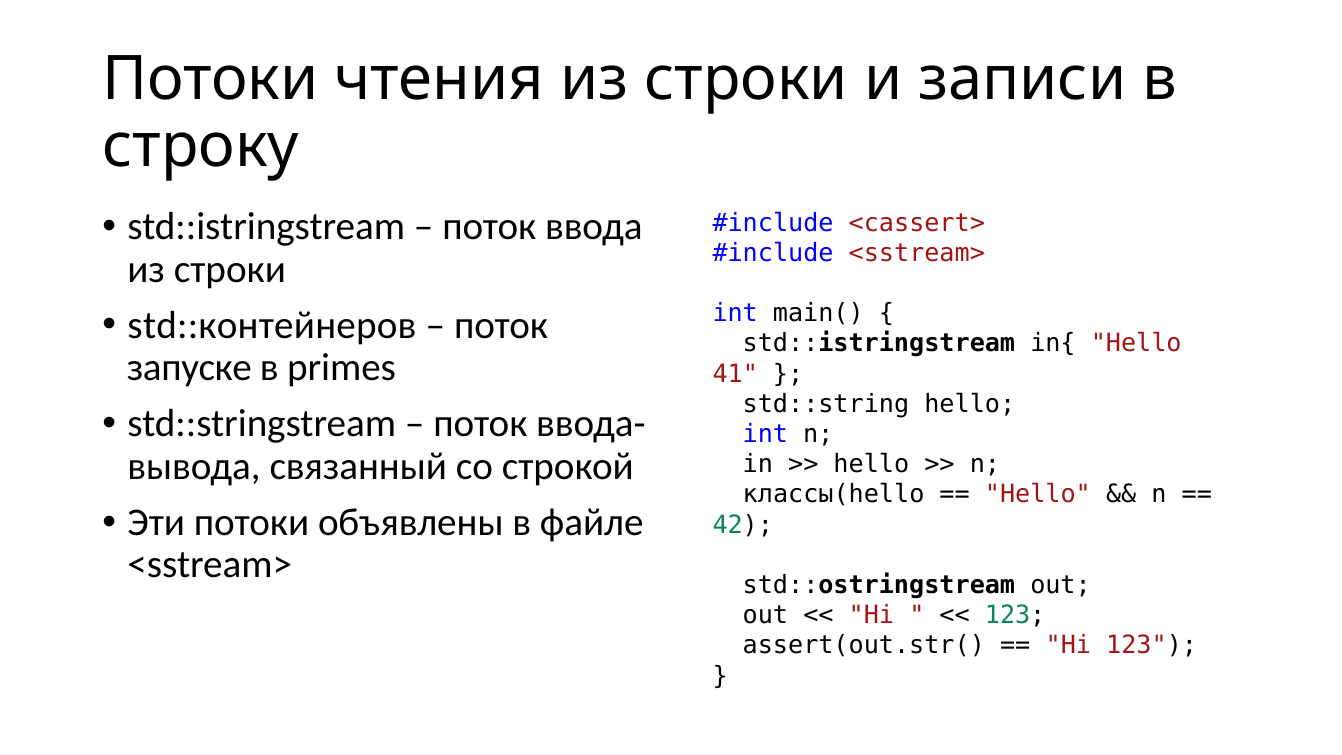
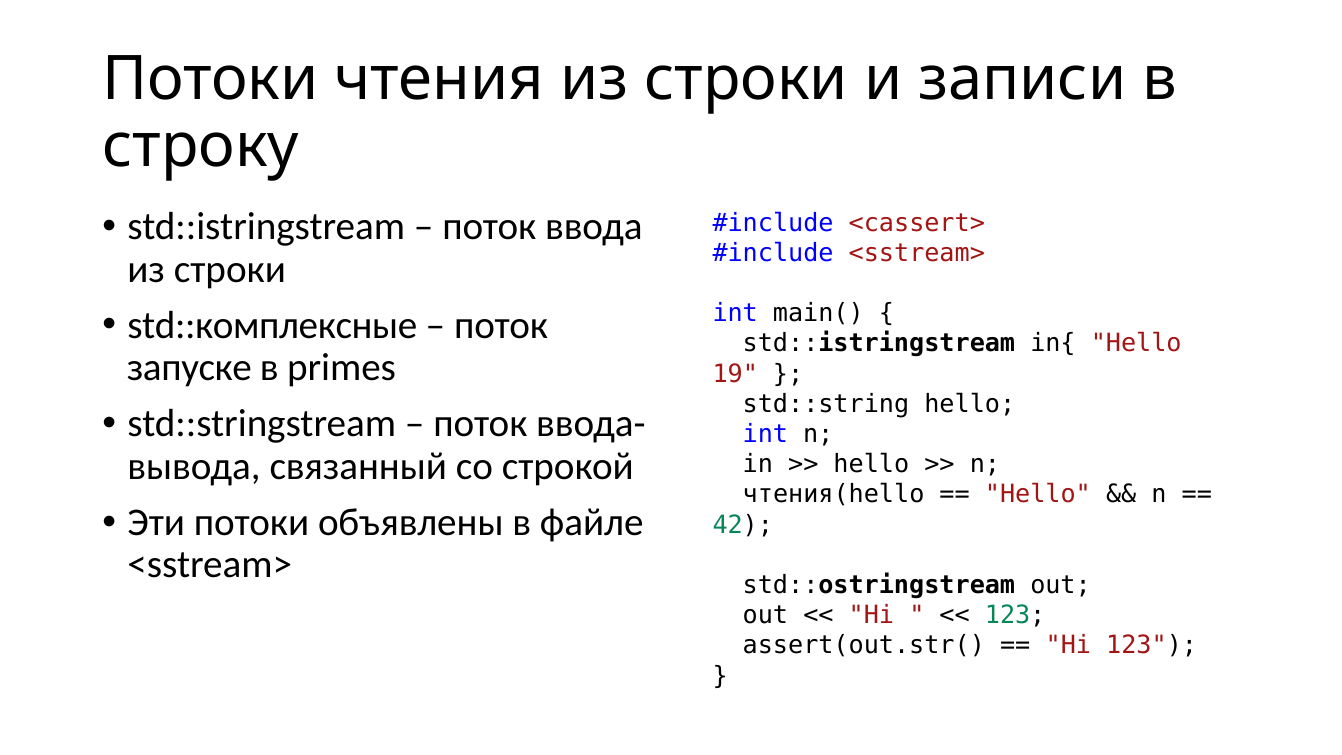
std::контейнеров: std::контейнеров -> std::комплексные
41: 41 -> 19
классы(hello: классы(hello -> чтения(hello
